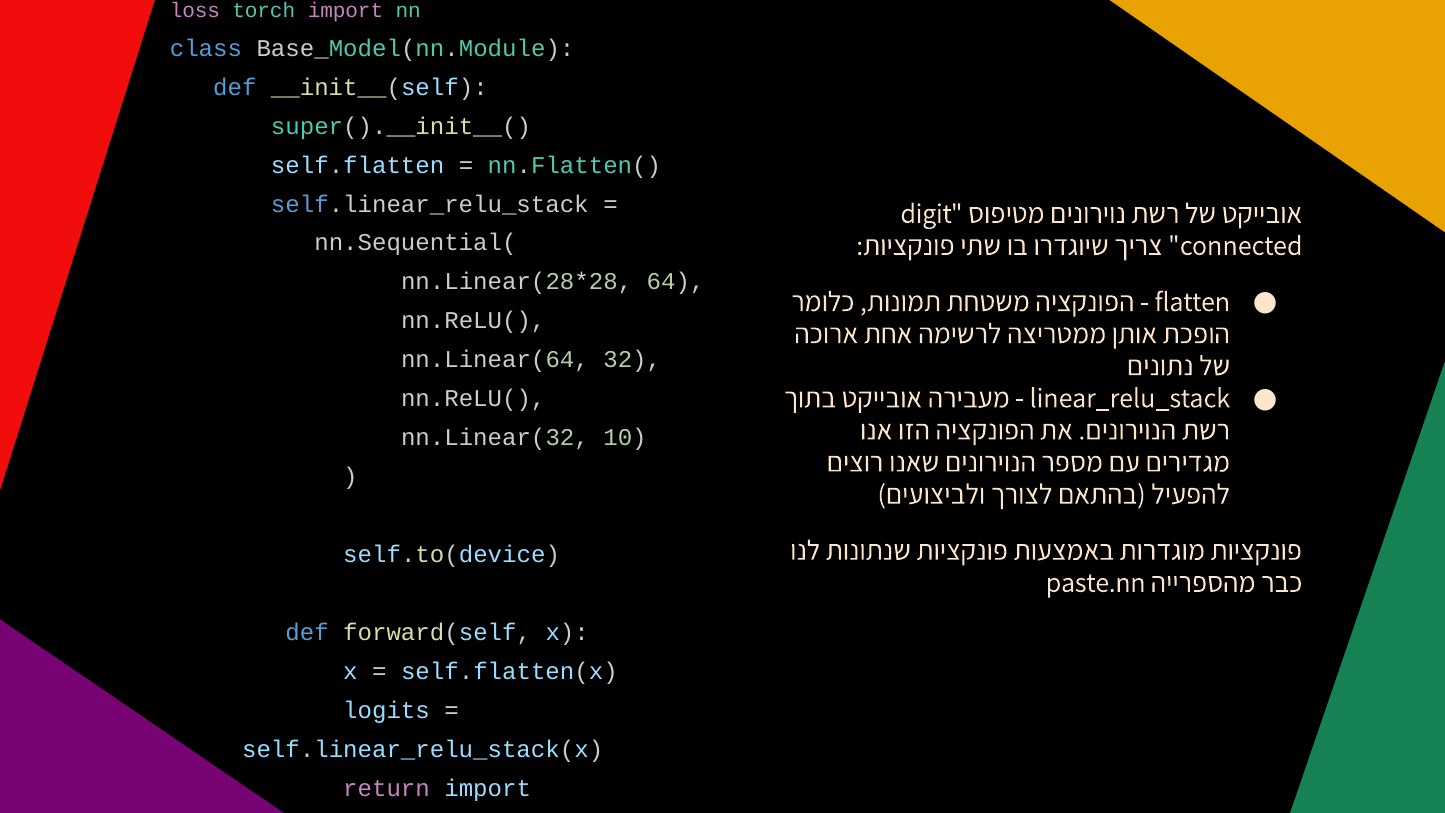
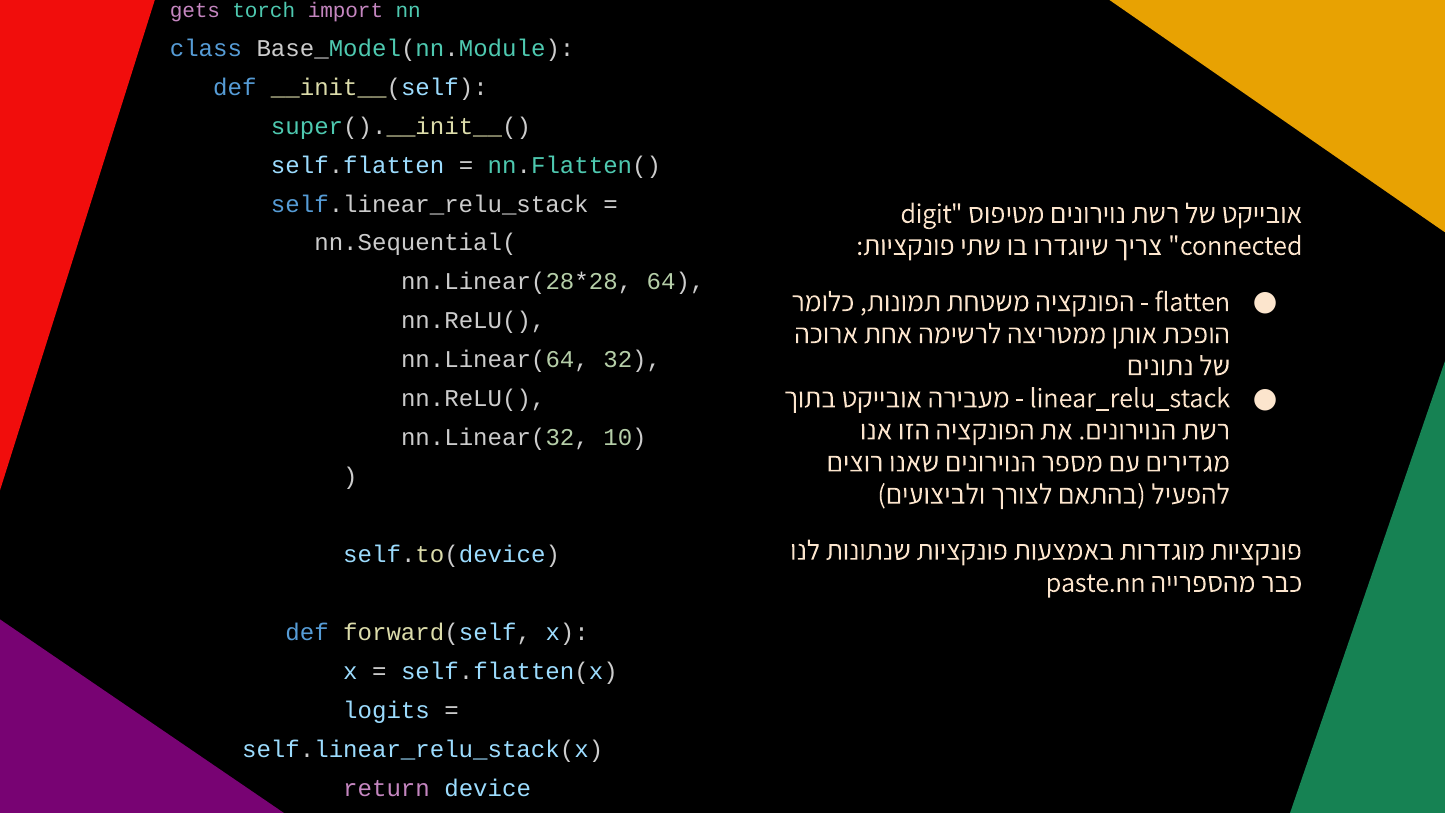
loss: loss -> gets
return import: import -> device
